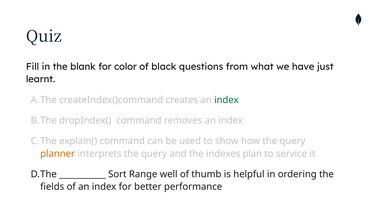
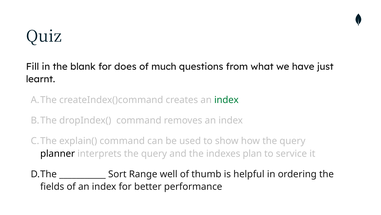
color: color -> does
black: black -> much
planner colour: orange -> black
